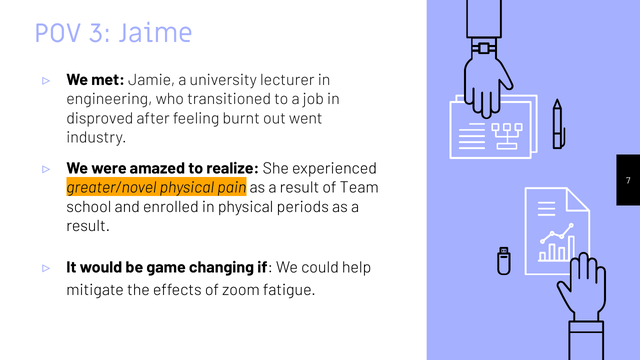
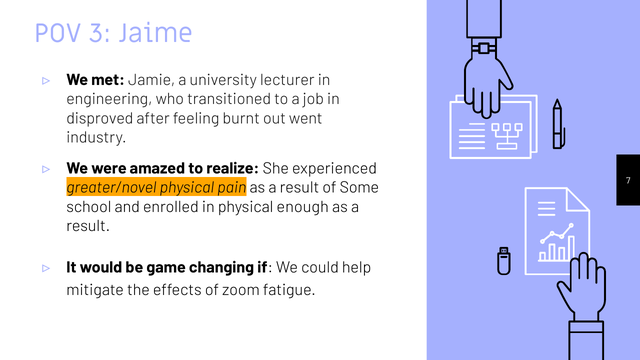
Team: Team -> Some
periods: periods -> enough
